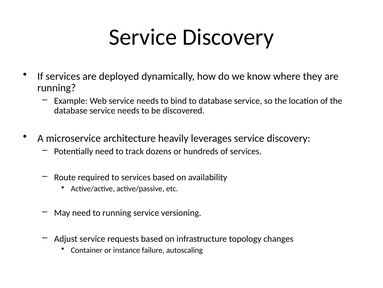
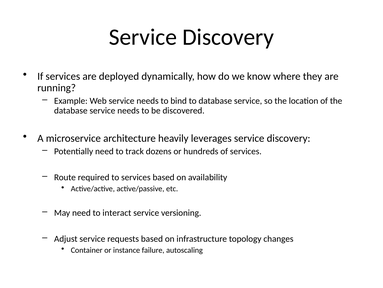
to running: running -> interact
